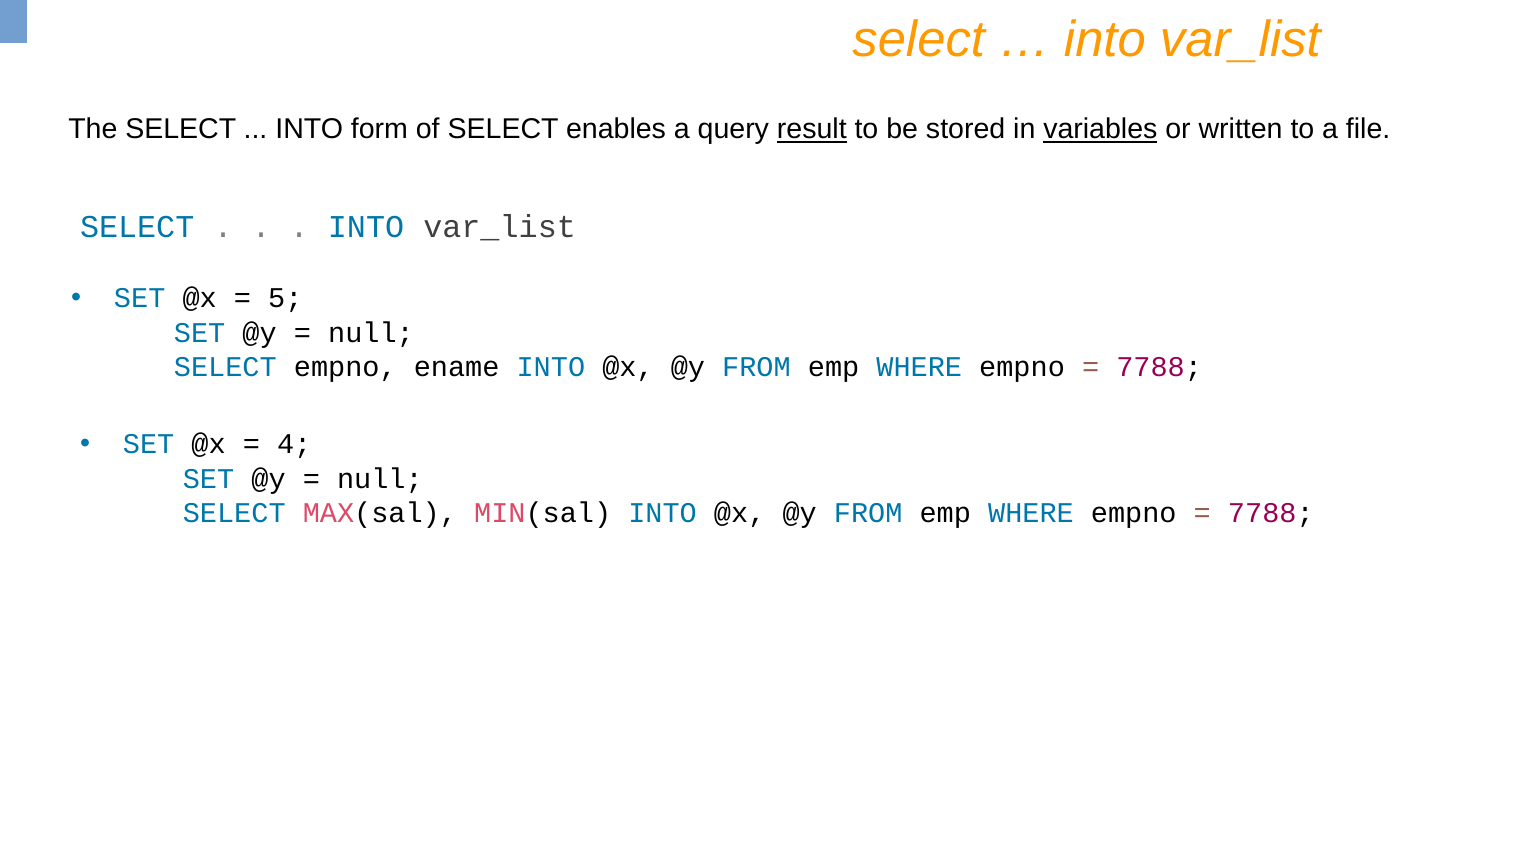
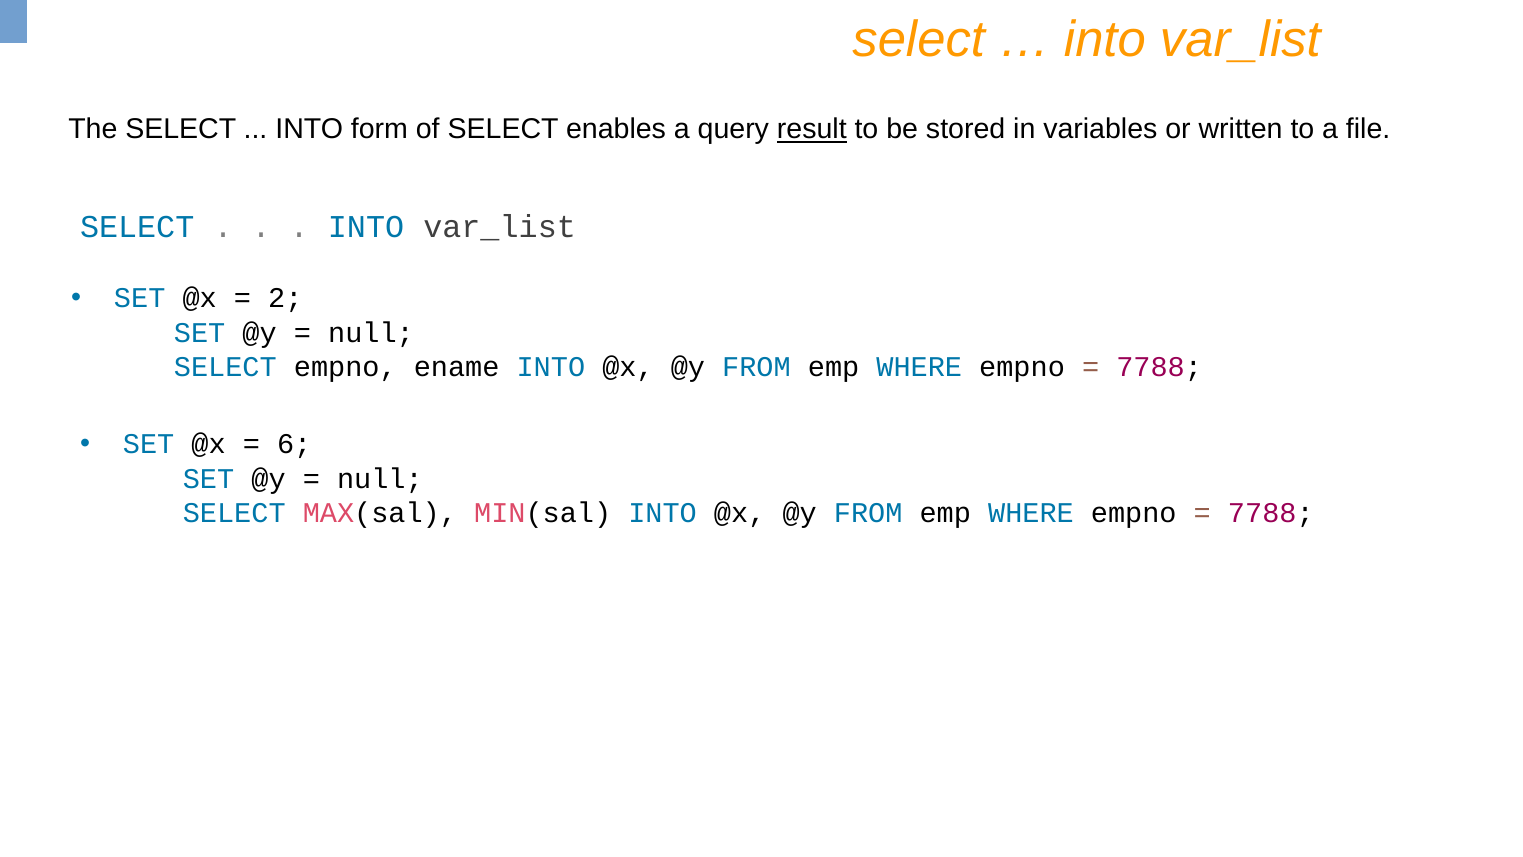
variables underline: present -> none
5: 5 -> 2
4: 4 -> 6
